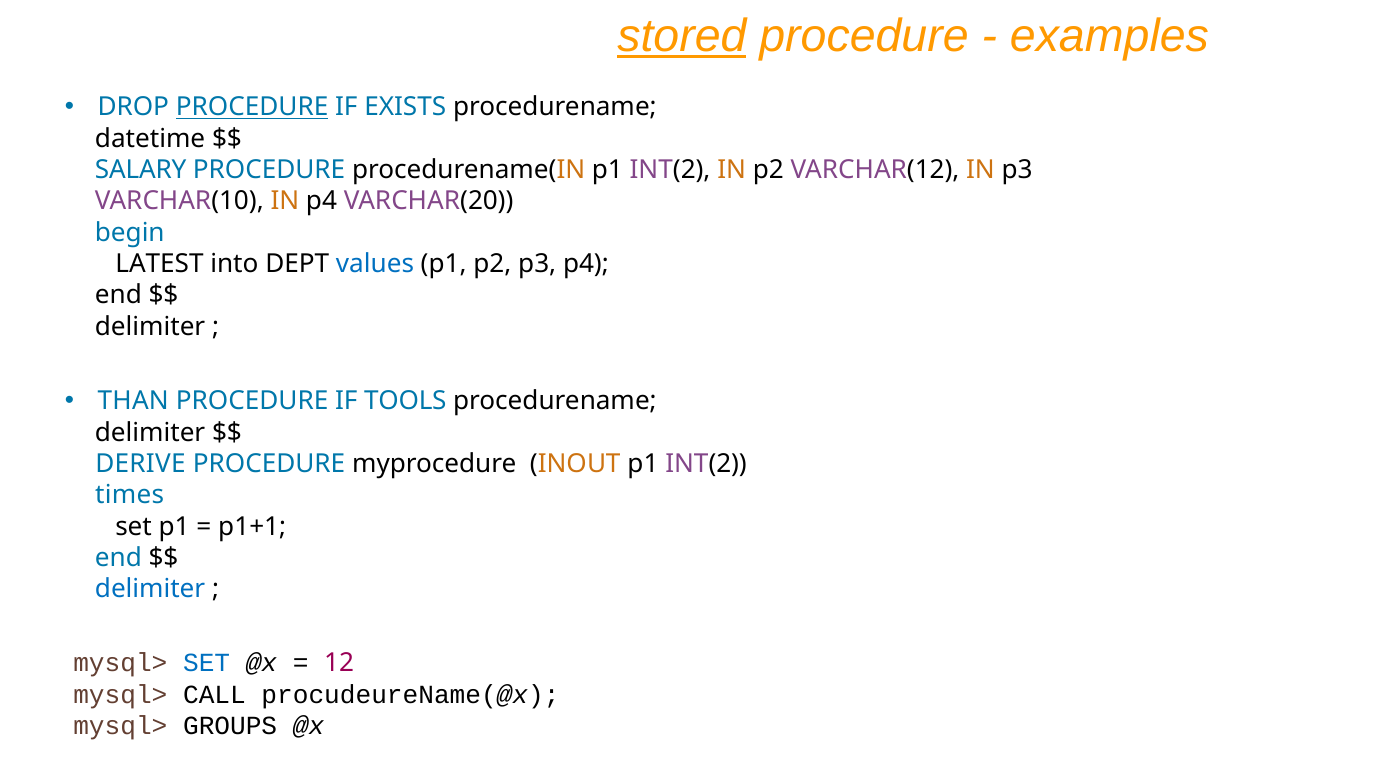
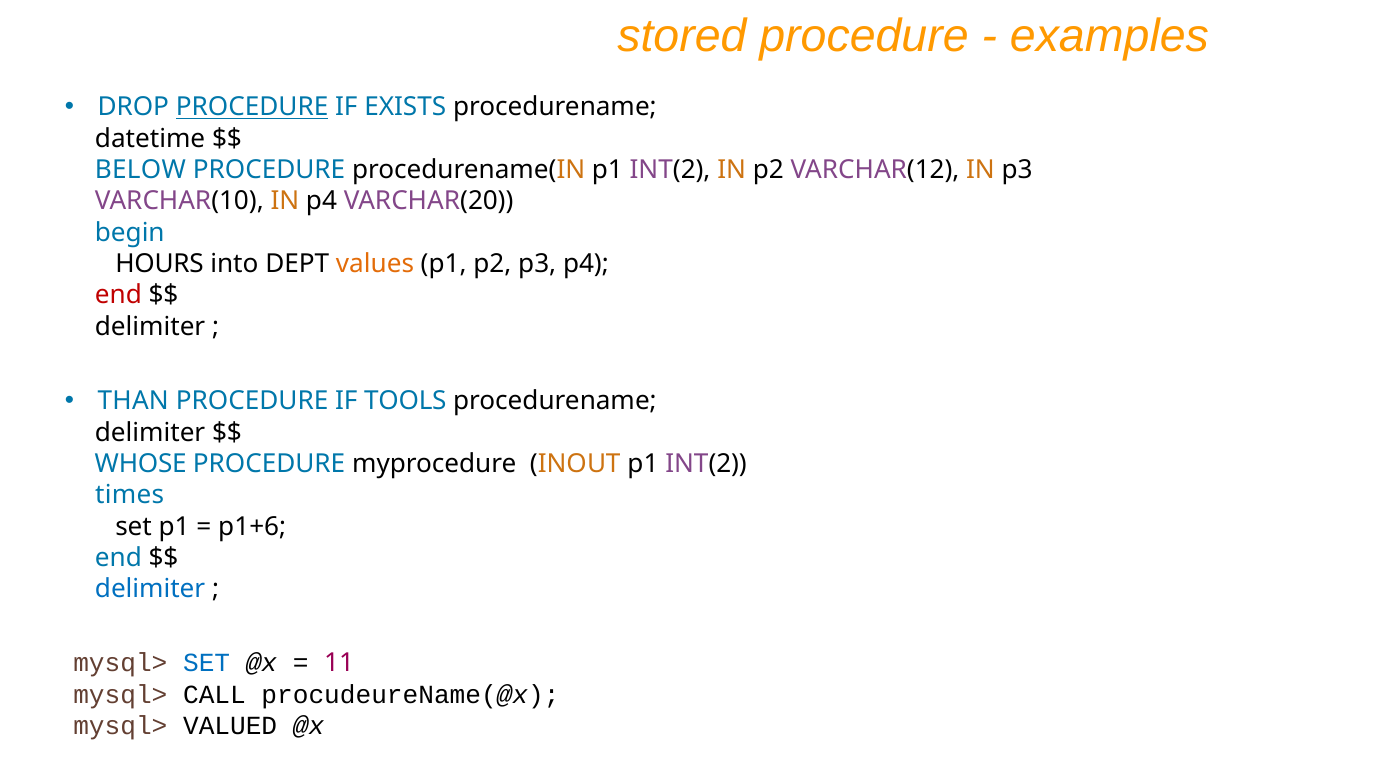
stored underline: present -> none
SALARY: SALARY -> BELOW
LATEST: LATEST -> HOURS
values colour: blue -> orange
end at (118, 295) colour: black -> red
DERIVE: DERIVE -> WHOSE
p1+1: p1+1 -> p1+6
12: 12 -> 11
GROUPS: GROUPS -> VALUED
